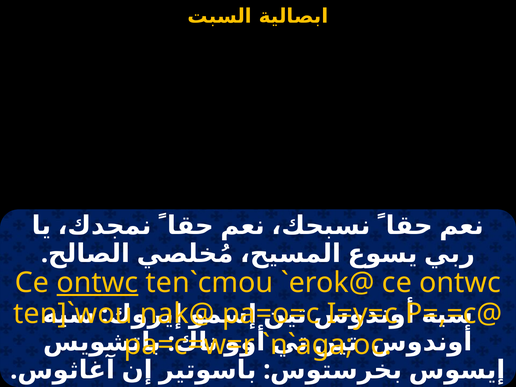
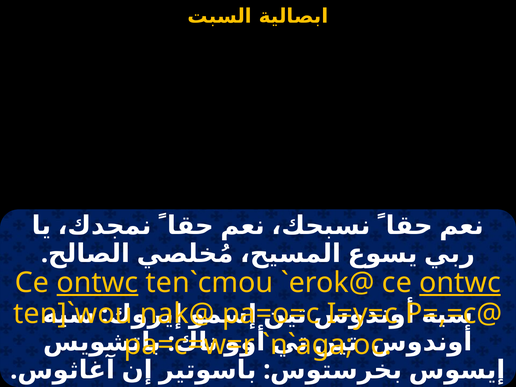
ontwc at (460, 283) underline: none -> present
